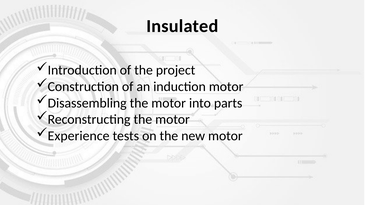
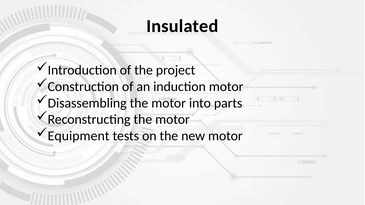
Experience: Experience -> Equipment
